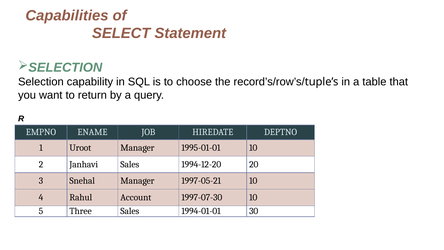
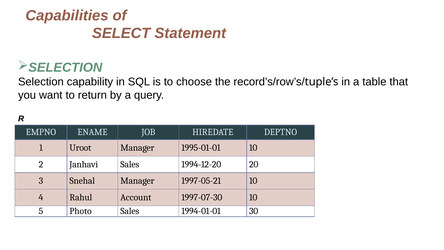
Three: Three -> Photo
